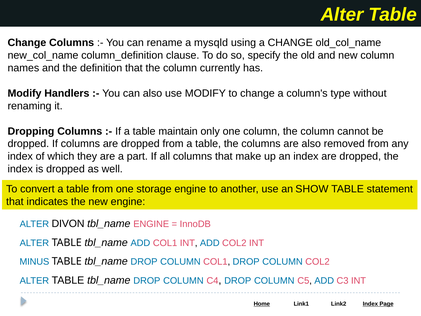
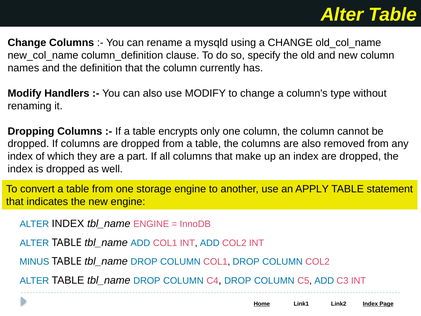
maintain: maintain -> encrypts
SHOW: SHOW -> APPLY
ALTER DIVON: DIVON -> INDEX
